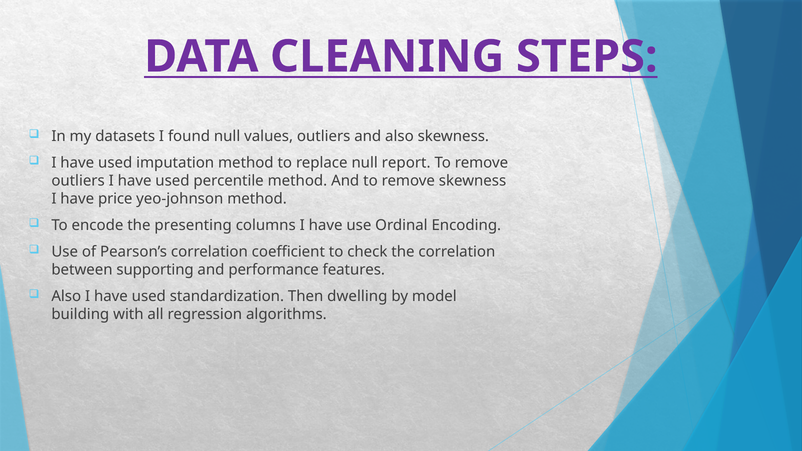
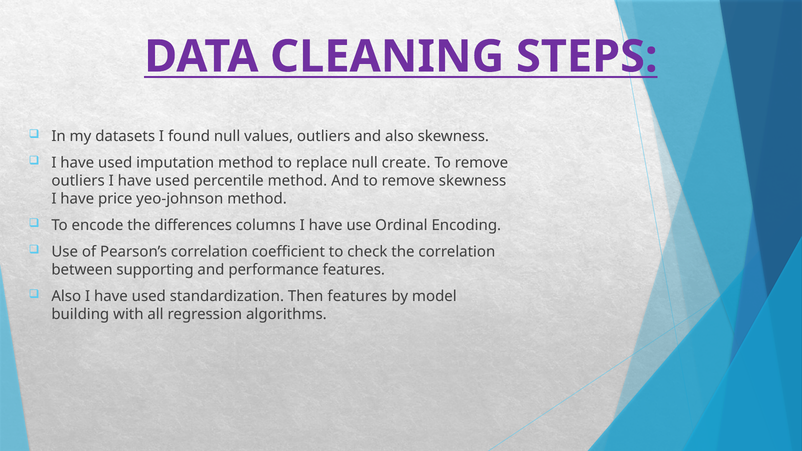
report: report -> create
presenting: presenting -> differences
Then dwelling: dwelling -> features
